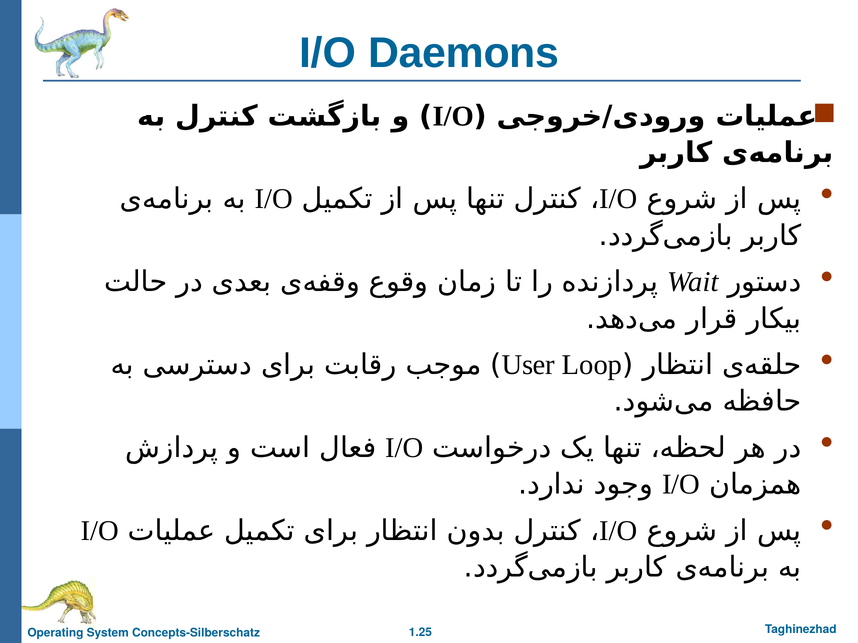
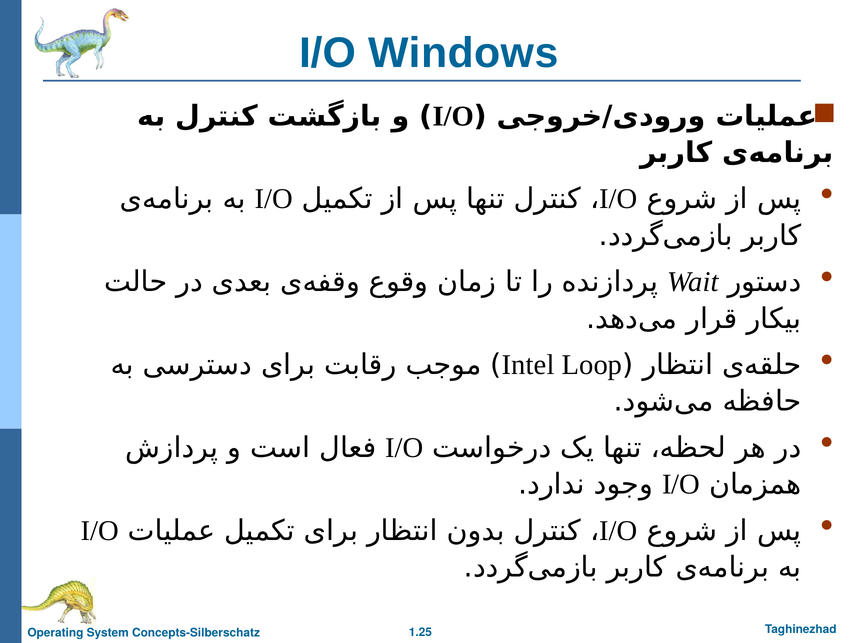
Daemons: Daemons -> Windows
User: User -> Intel
